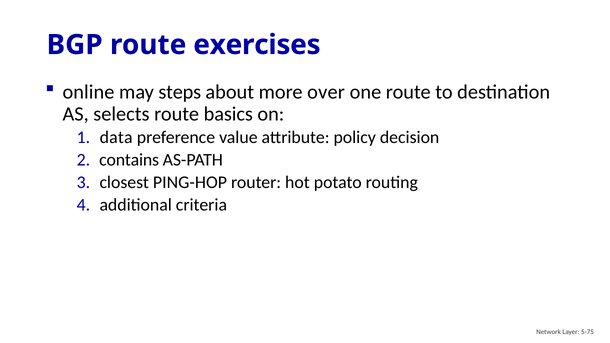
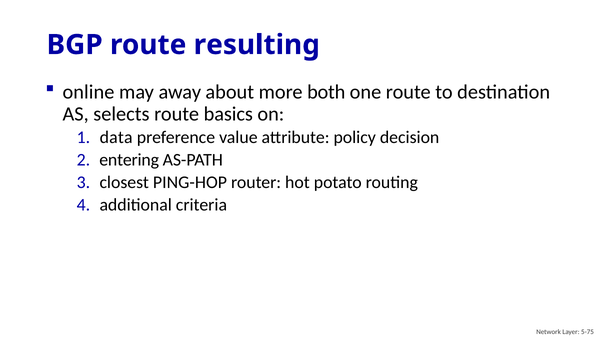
exercises: exercises -> resulting
steps: steps -> away
over: over -> both
contains: contains -> entering
